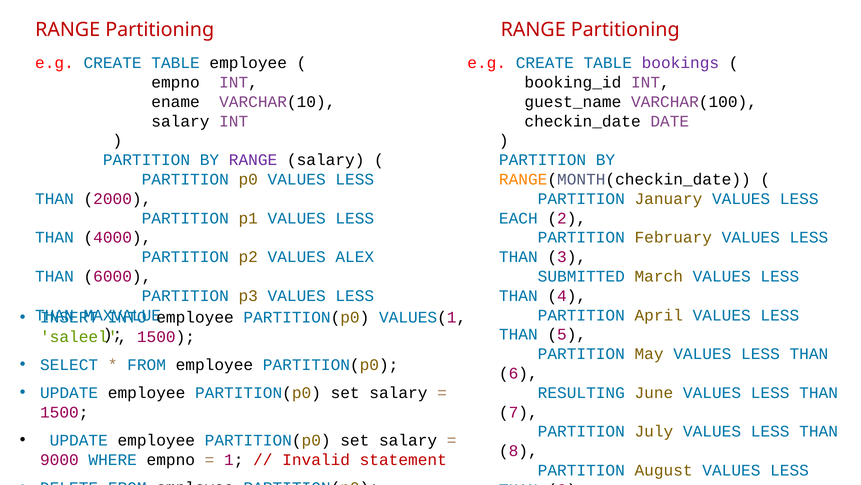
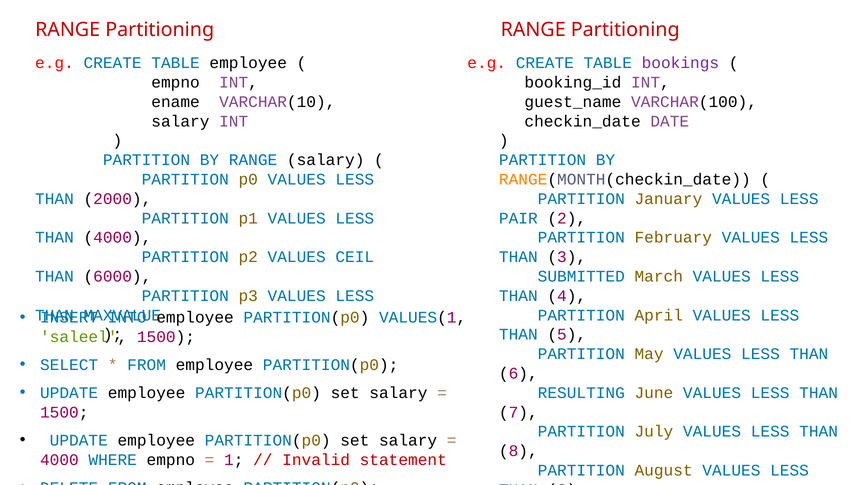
RANGE at (253, 160) colour: purple -> blue
EACH: EACH -> PAIR
ALEX: ALEX -> CEIL
9000 at (59, 459): 9000 -> 4000
